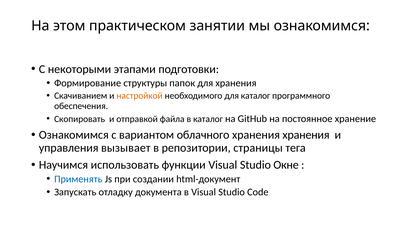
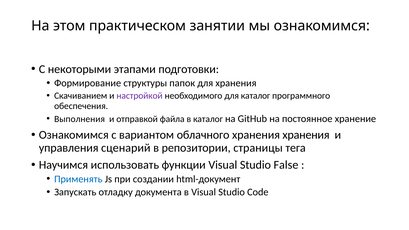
настройкой colour: orange -> purple
Скопировать: Скопировать -> Выполнения
вызывает: вызывает -> сценарий
Окне: Окне -> False
